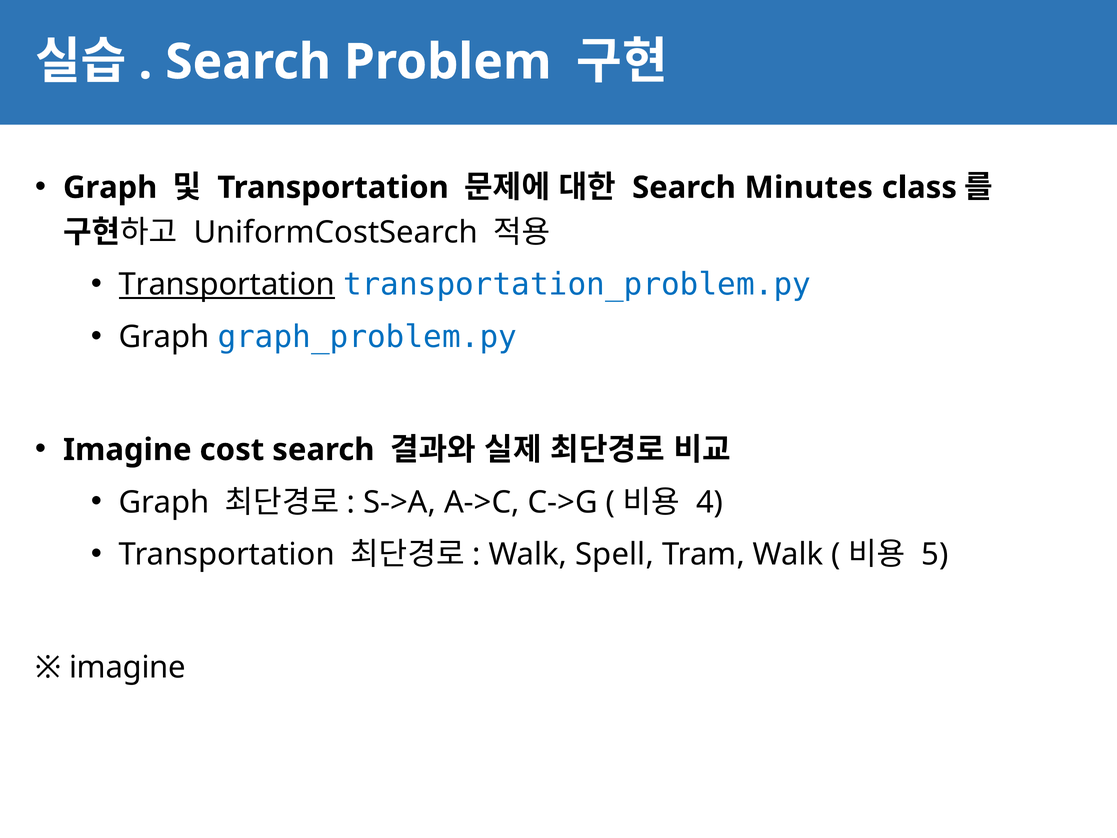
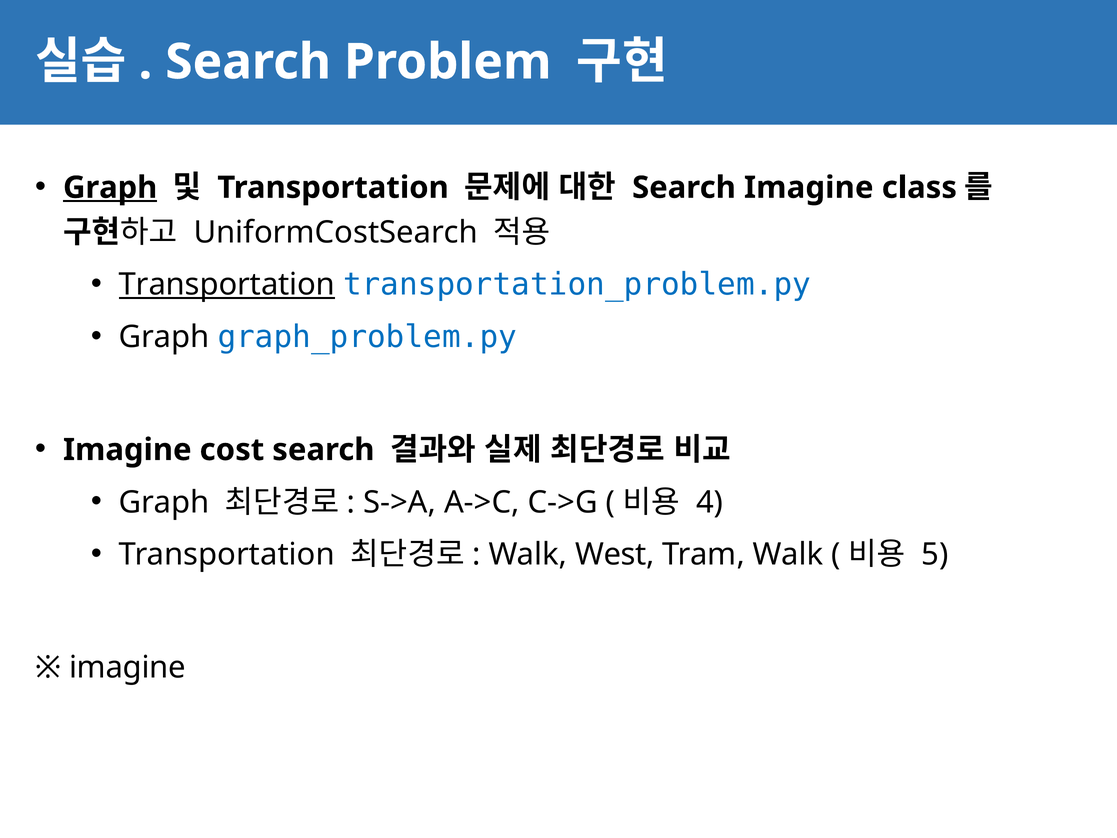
Graph at (110, 188) underline: none -> present
Search Minutes: Minutes -> Imagine
Spell: Spell -> West
